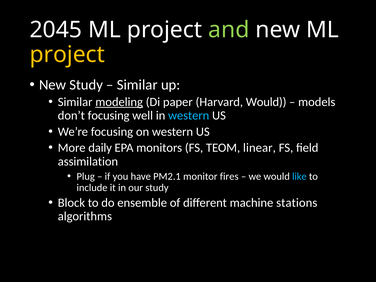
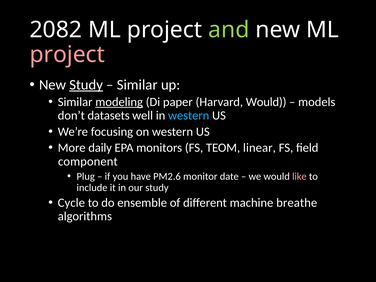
2045: 2045 -> 2082
project at (67, 55) colour: yellow -> pink
Study at (86, 85) underline: none -> present
don’t focusing: focusing -> datasets
assimilation: assimilation -> component
PM2.1: PM2.1 -> PM2.6
fires: fires -> date
like colour: light blue -> pink
Block: Block -> Cycle
stations: stations -> breathe
